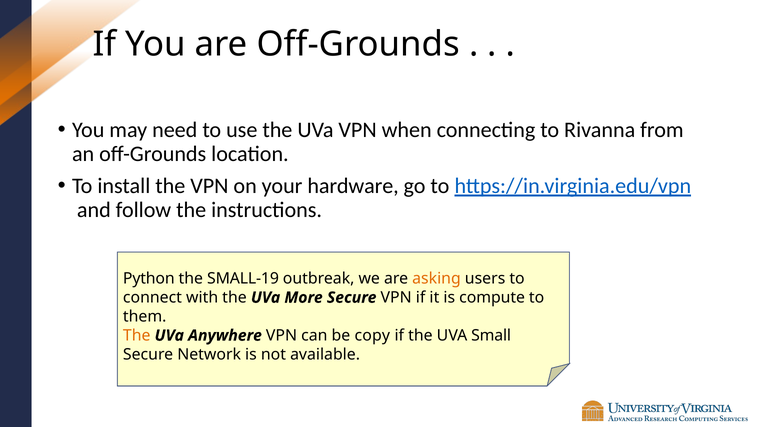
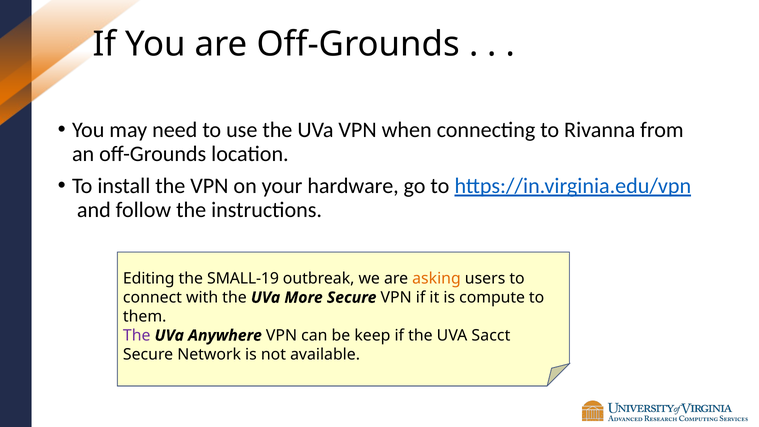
Python: Python -> Editing
The at (137, 335) colour: orange -> purple
copy: copy -> keep
Small: Small -> Sacct
